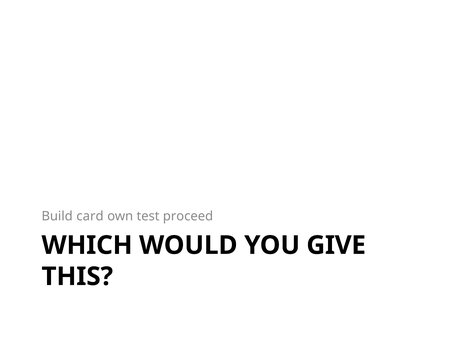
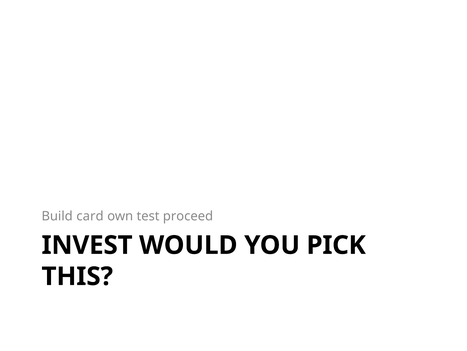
WHICH: WHICH -> INVEST
GIVE: GIVE -> PICK
